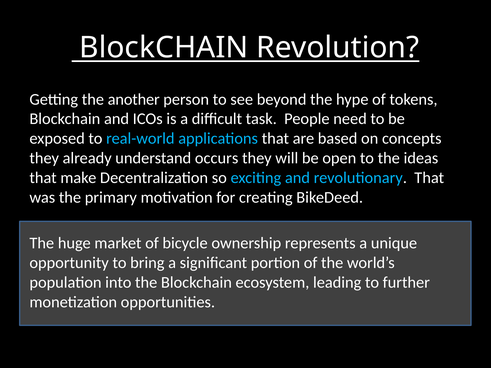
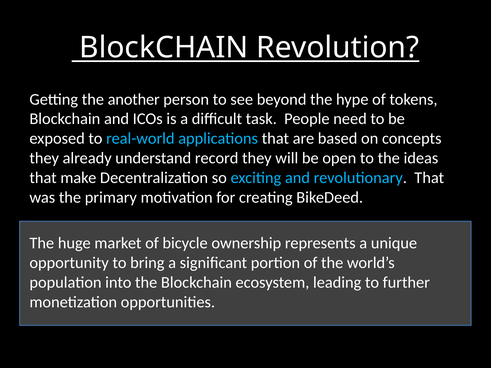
occurs: occurs -> record
